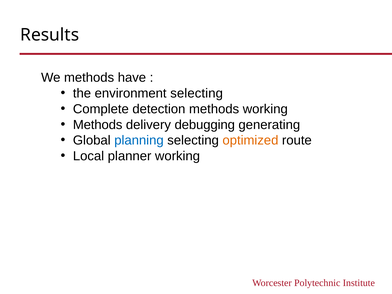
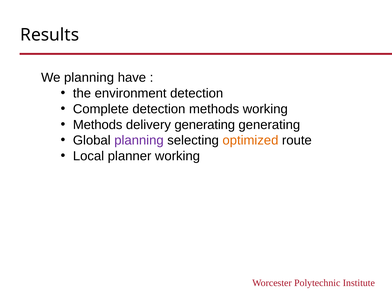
We methods: methods -> planning
environment selecting: selecting -> detection
delivery debugging: debugging -> generating
planning at (139, 140) colour: blue -> purple
